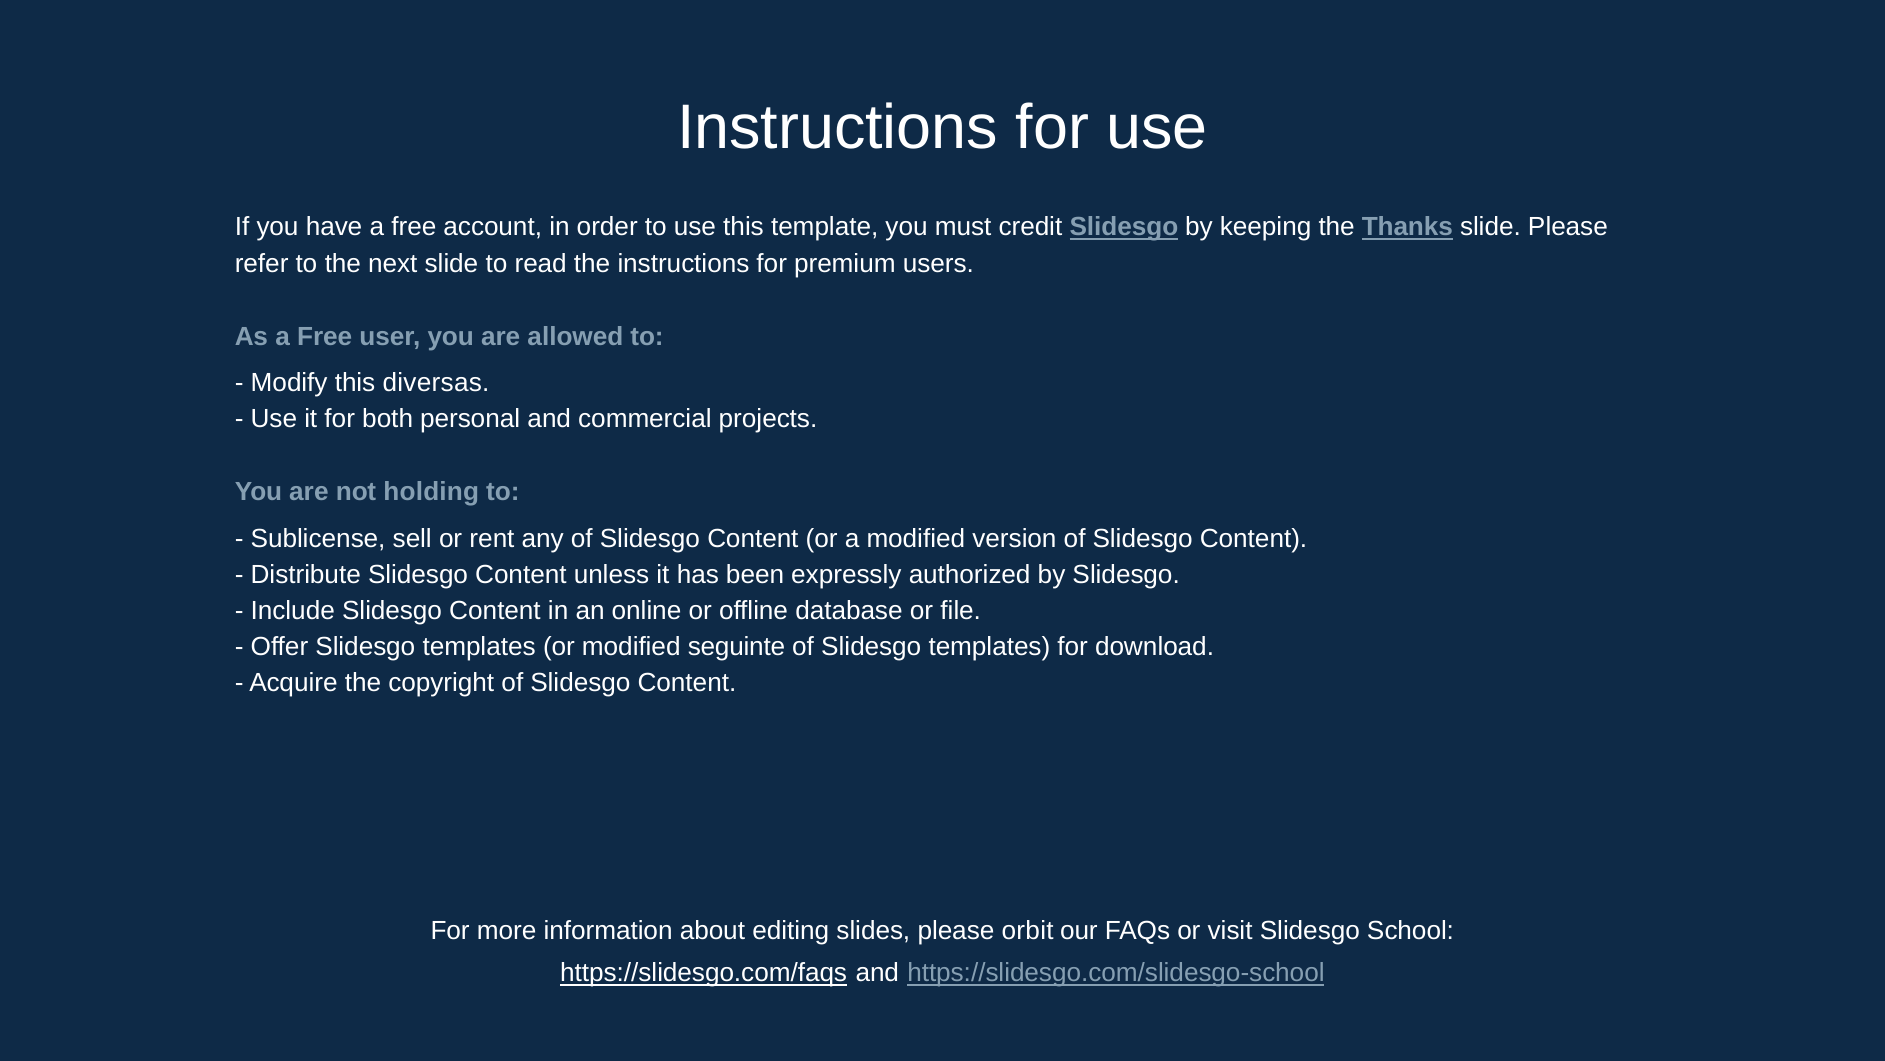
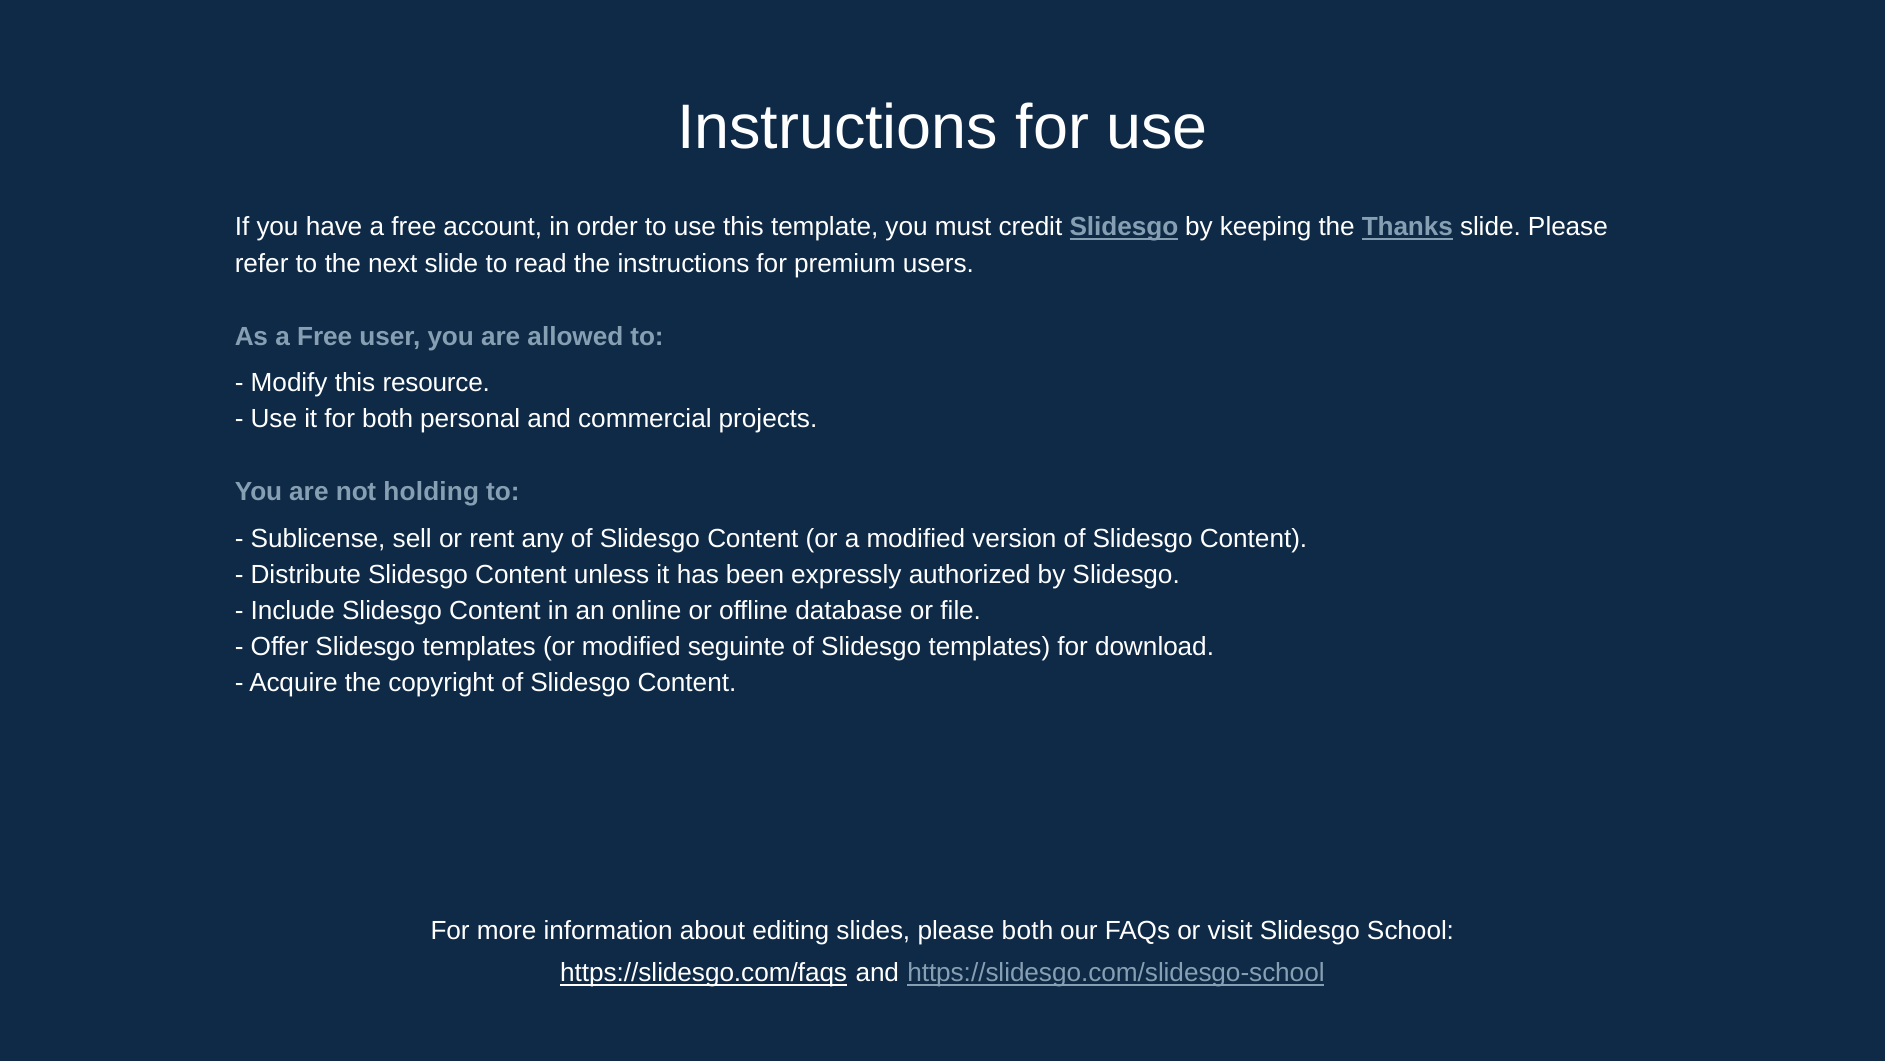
diversas: diversas -> resource
please orbit: orbit -> both
